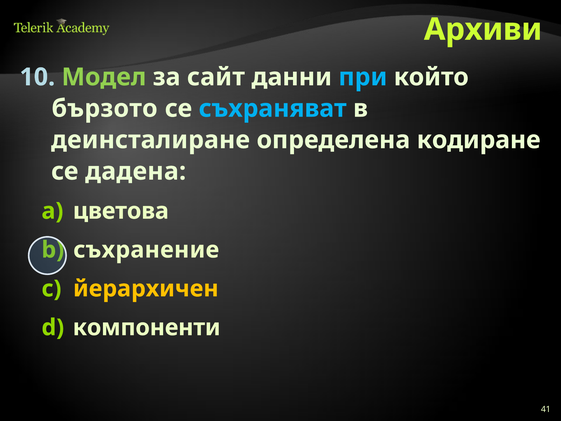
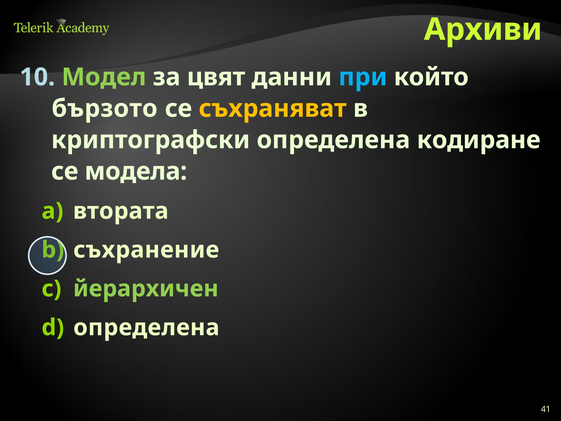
сайт: сайт -> цвят
съхраняват colour: light blue -> yellow
деинсталиране: деинсталиране -> криптографски
дадена: дадена -> модела
цветова: цветова -> втората
йерархичен colour: yellow -> light green
компоненти at (147, 327): компоненти -> определена
